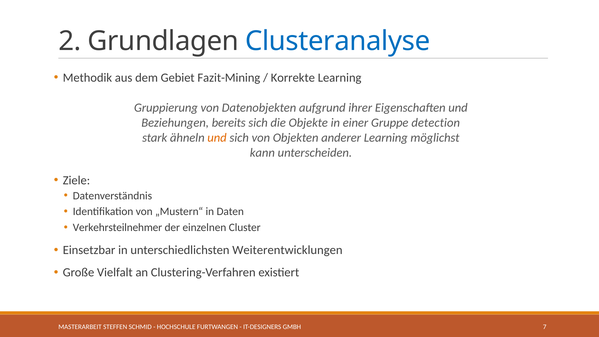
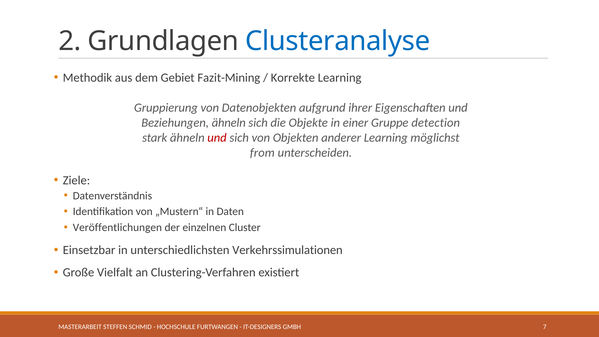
Beziehungen bereits: bereits -> ähneln
und at (217, 138) colour: orange -> red
kann: kann -> from
Verkehrsteilnehmer: Verkehrsteilnehmer -> Veröffentlichungen
Weiterentwicklungen: Weiterentwicklungen -> Verkehrssimulationen
